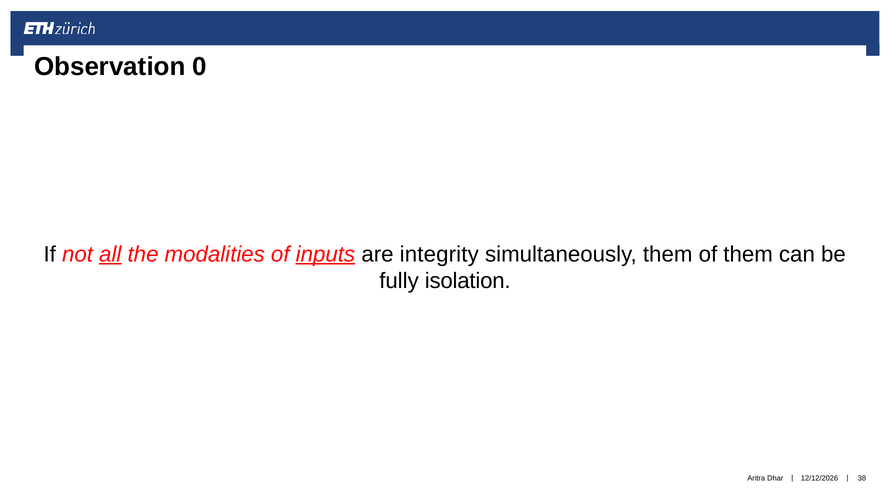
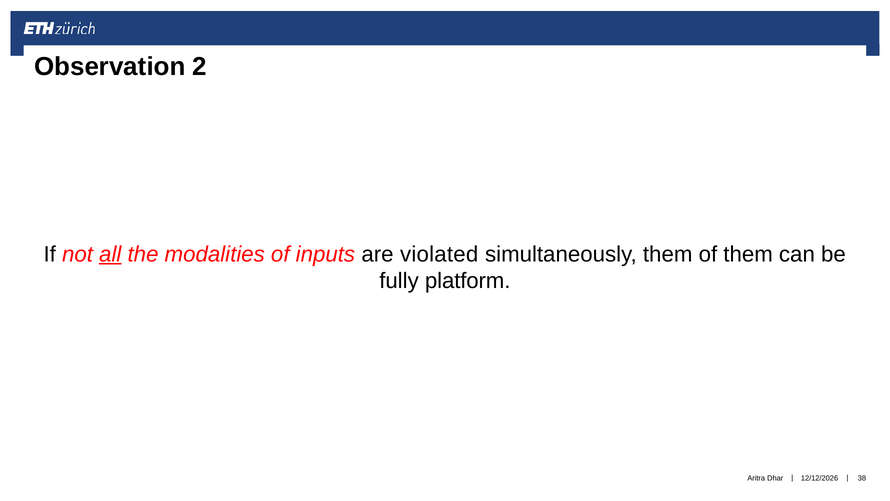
0: 0 -> 2
inputs underline: present -> none
integrity: integrity -> violated
isolation: isolation -> platform
